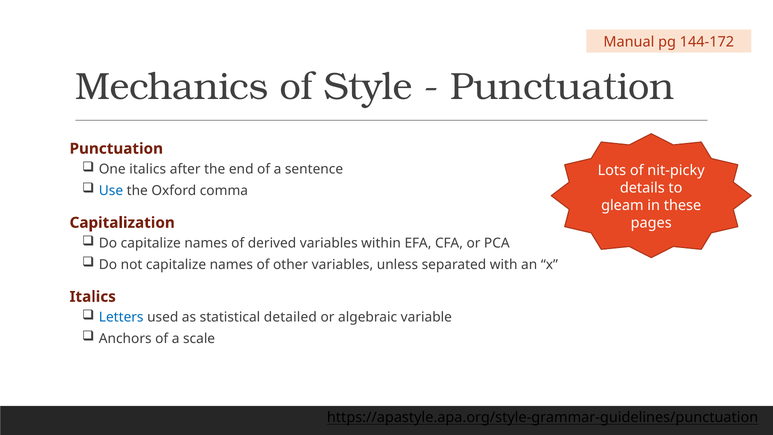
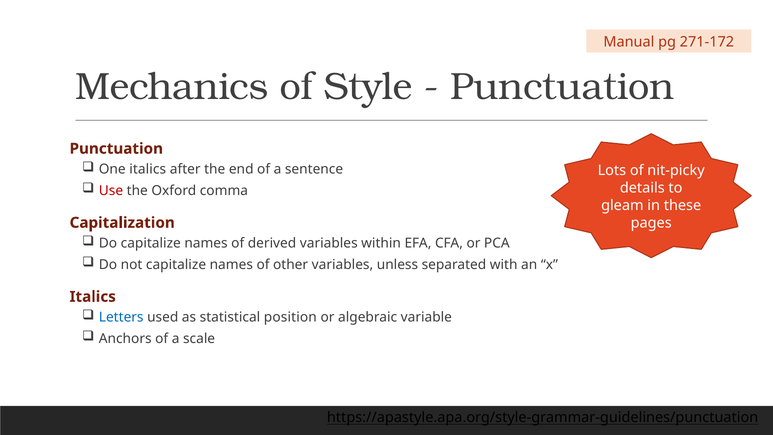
144-172: 144-172 -> 271-172
Use colour: blue -> red
detailed: detailed -> position
